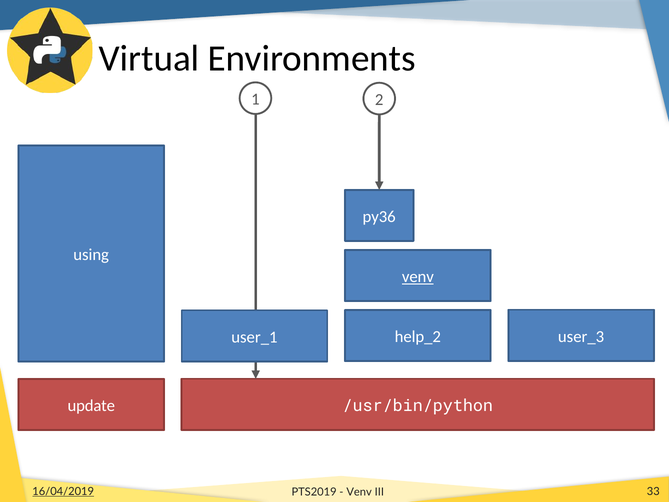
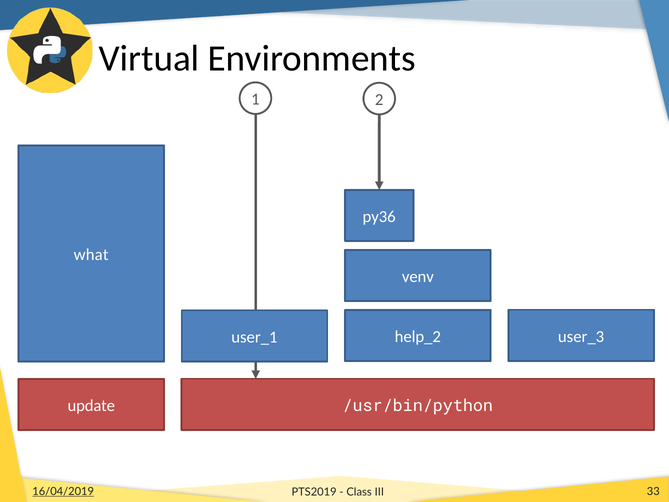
using: using -> what
venv at (418, 277) underline: present -> none
Venv at (359, 492): Venv -> Class
